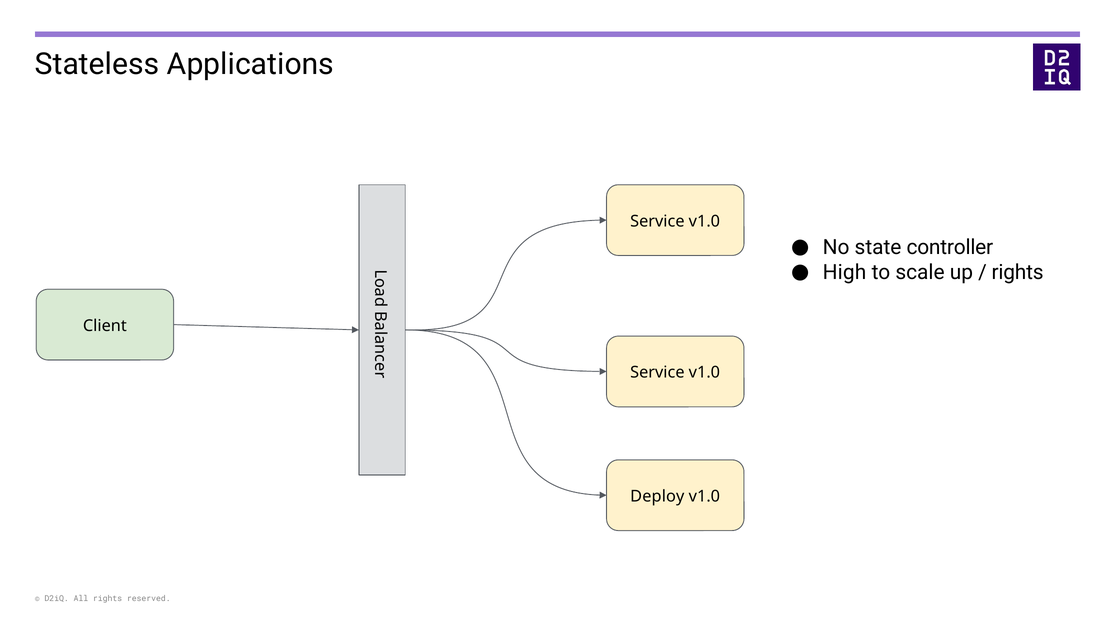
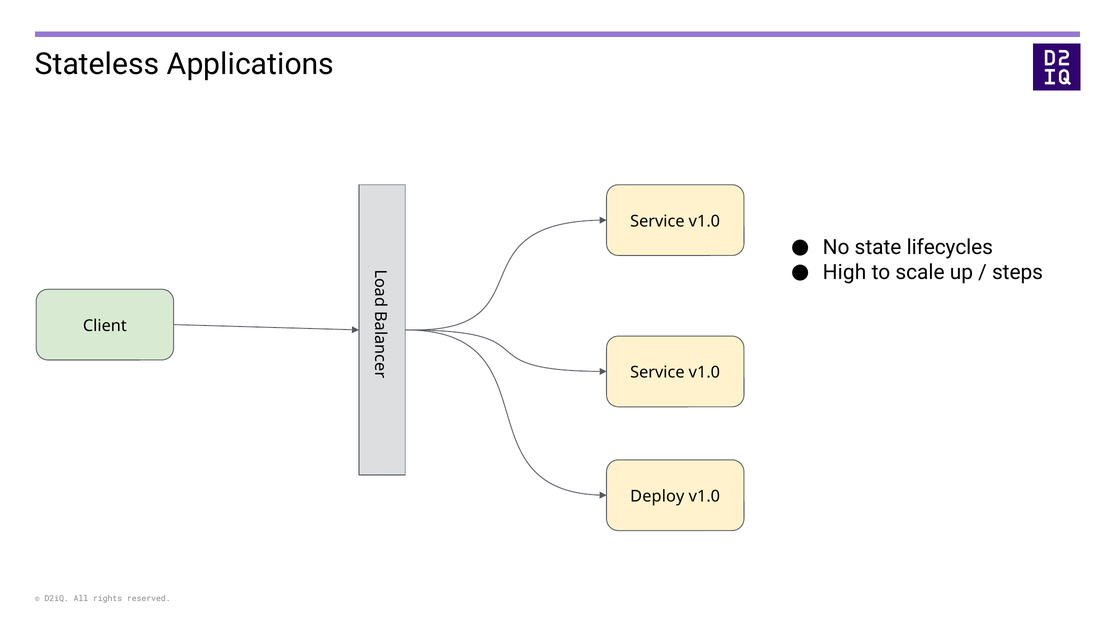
controller: controller -> lifecycles
rights at (1018, 273): rights -> steps
